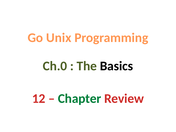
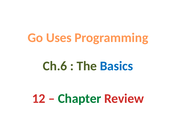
Unix: Unix -> Uses
Ch.0: Ch.0 -> Ch.6
Basics colour: black -> blue
